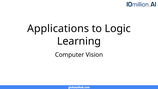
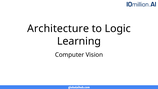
Applications: Applications -> Architecture
